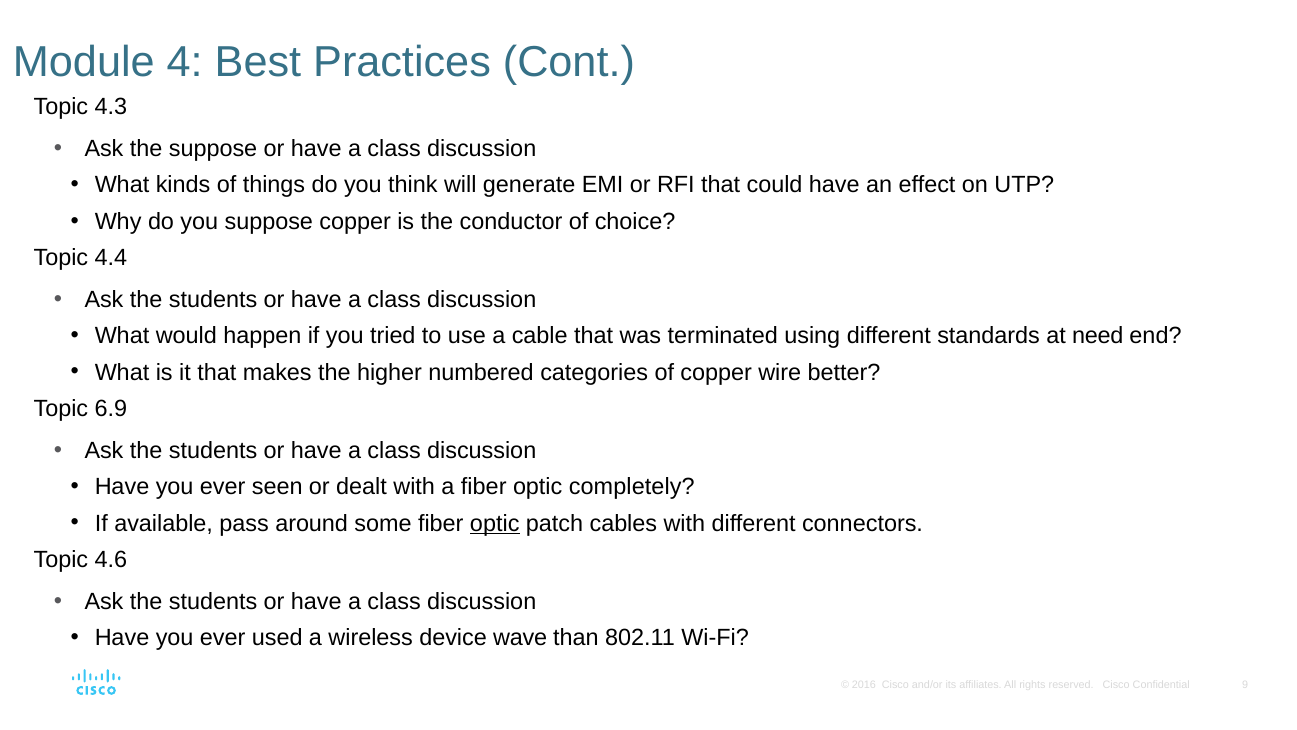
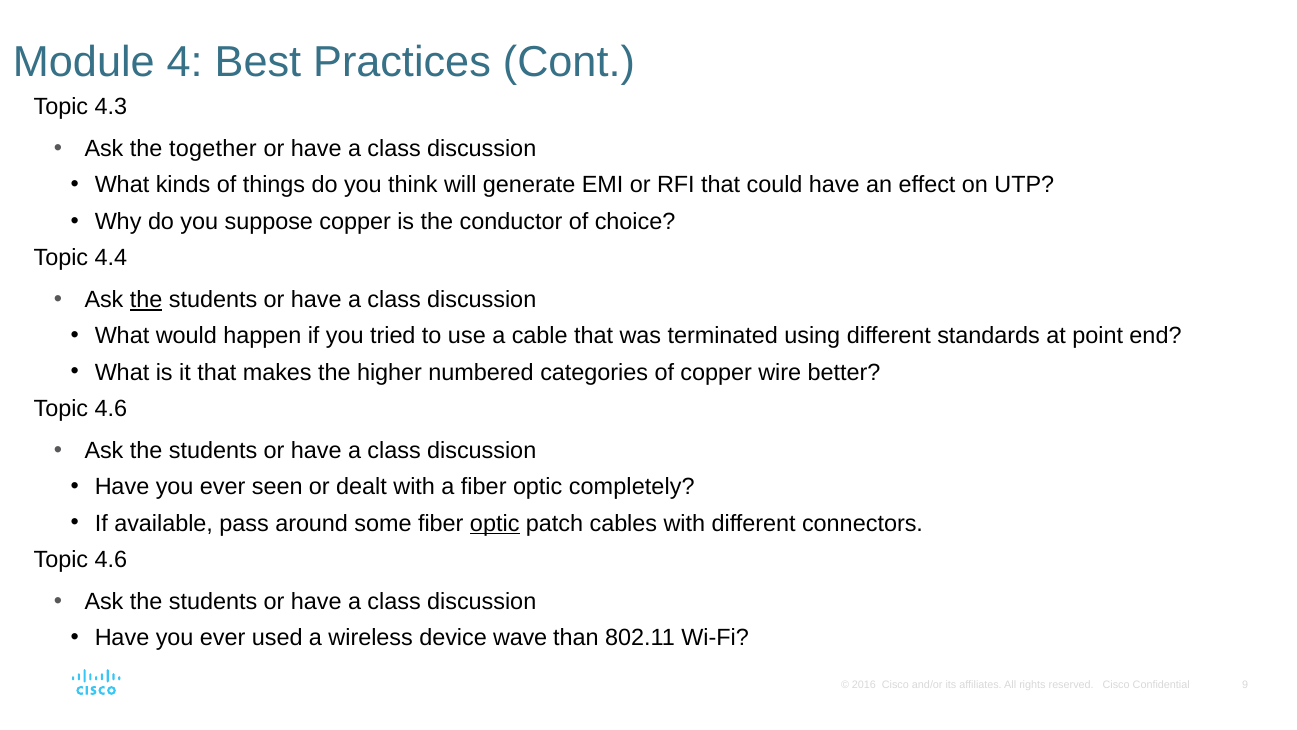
the suppose: suppose -> together
the at (146, 300) underline: none -> present
need: need -> point
6.9 at (111, 409): 6.9 -> 4.6
